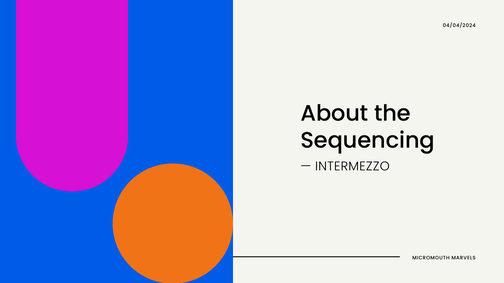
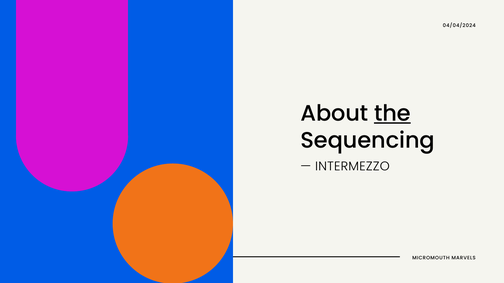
the underline: none -> present
